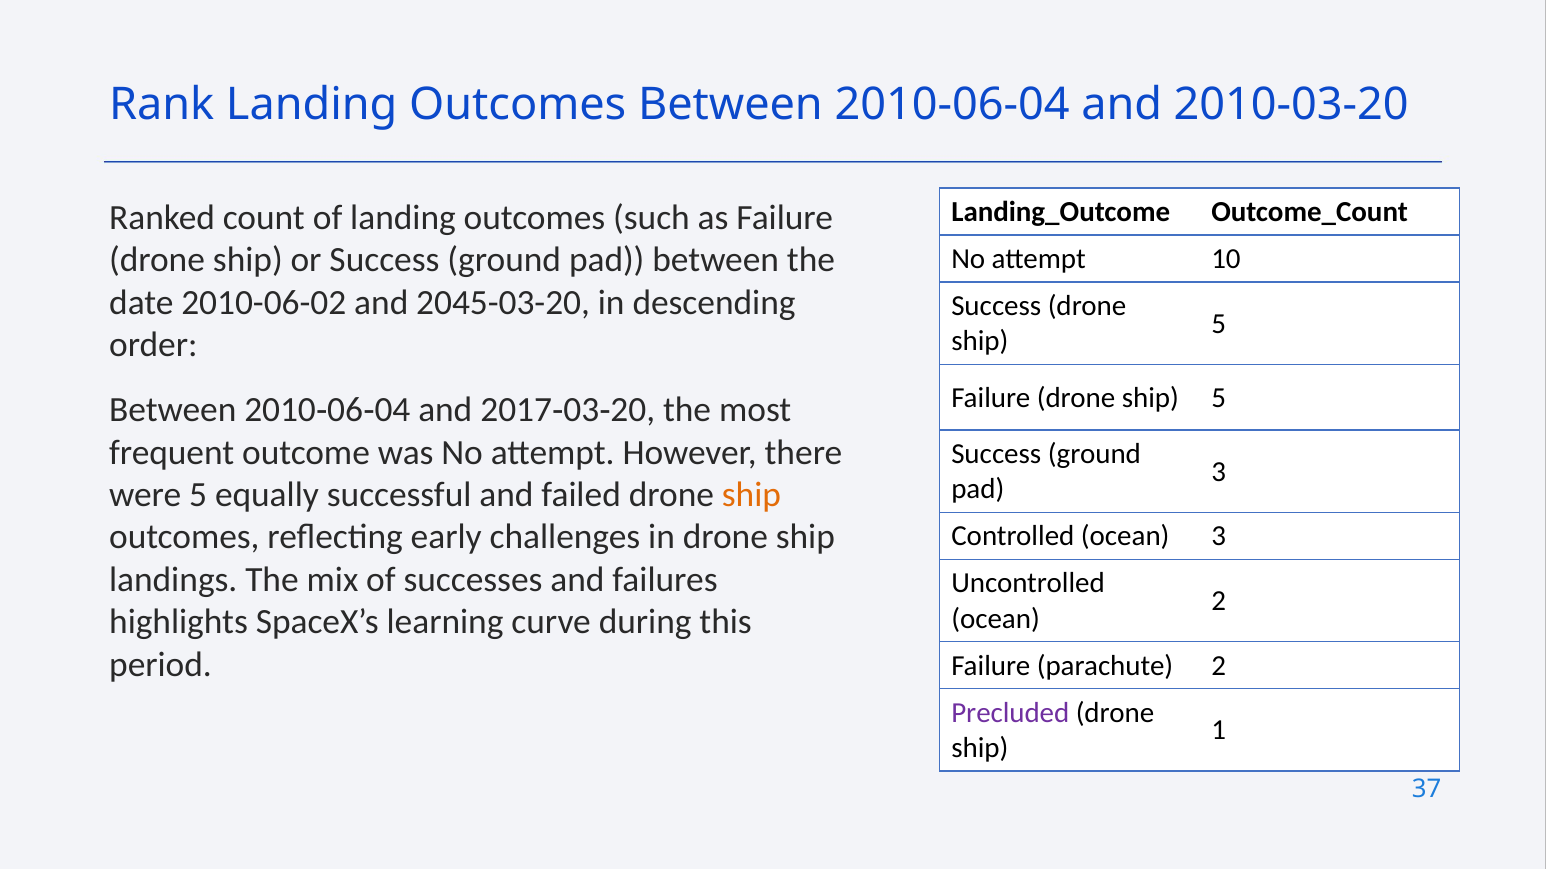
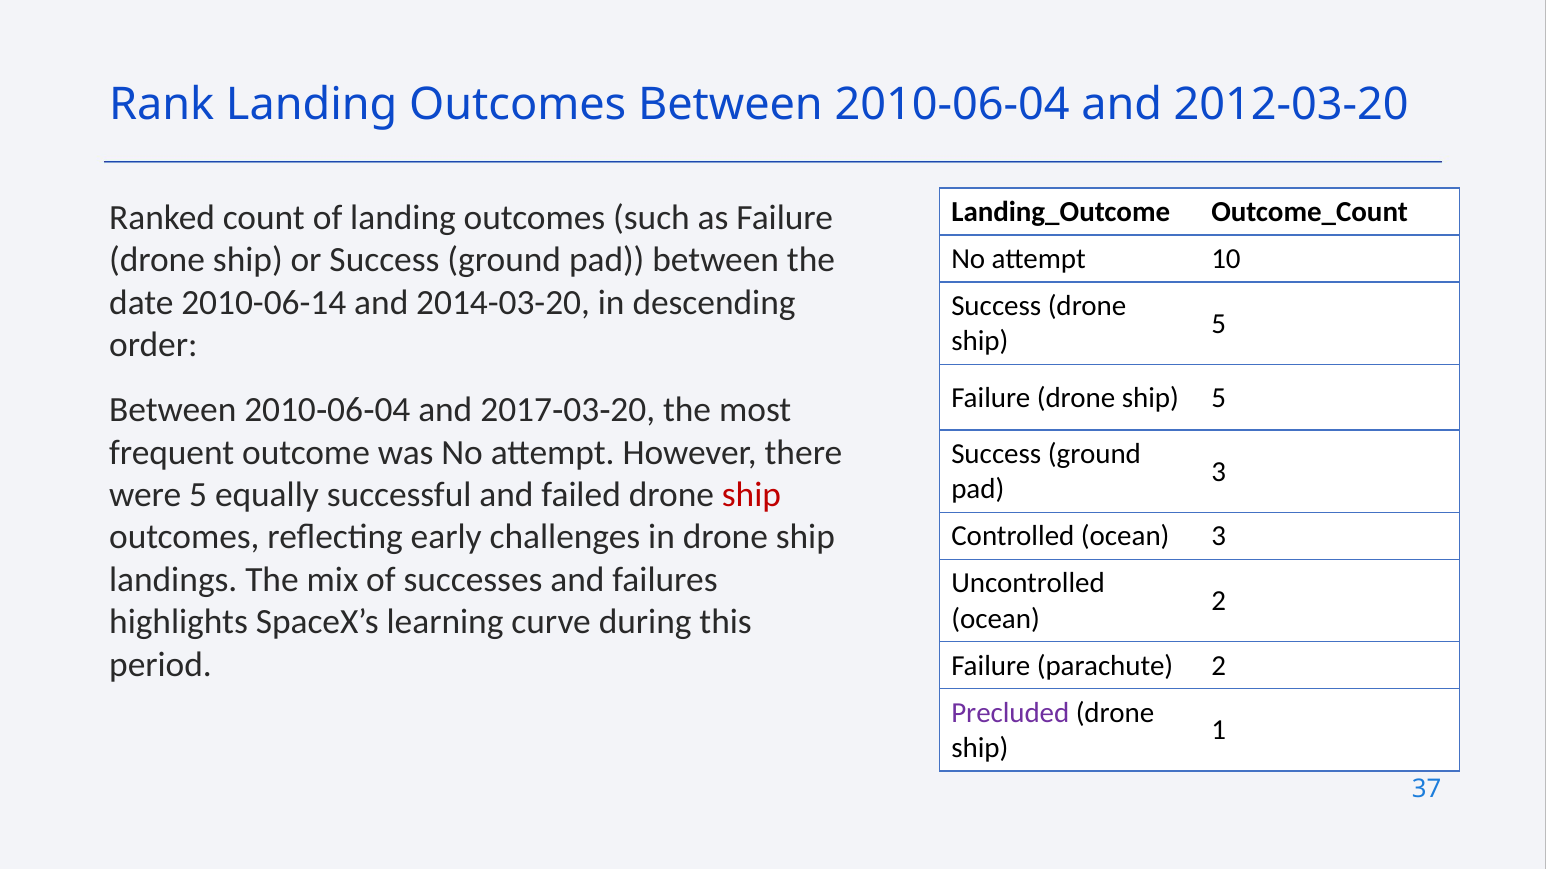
2010-03-20: 2010-03-20 -> 2012-03-20
2010-06-02: 2010-06-02 -> 2010-06-14
2045-03-20: 2045-03-20 -> 2014-03-20
ship at (751, 495) colour: orange -> red
